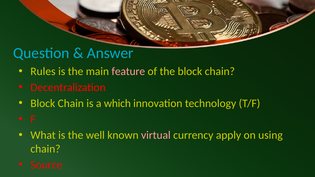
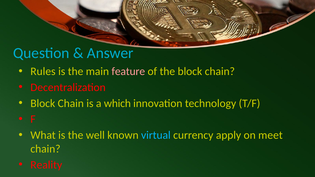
virtual colour: pink -> light blue
using: using -> meet
Source: Source -> Reality
